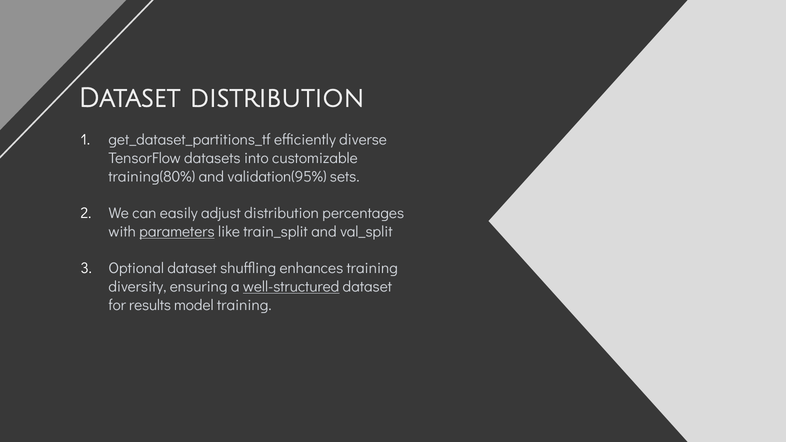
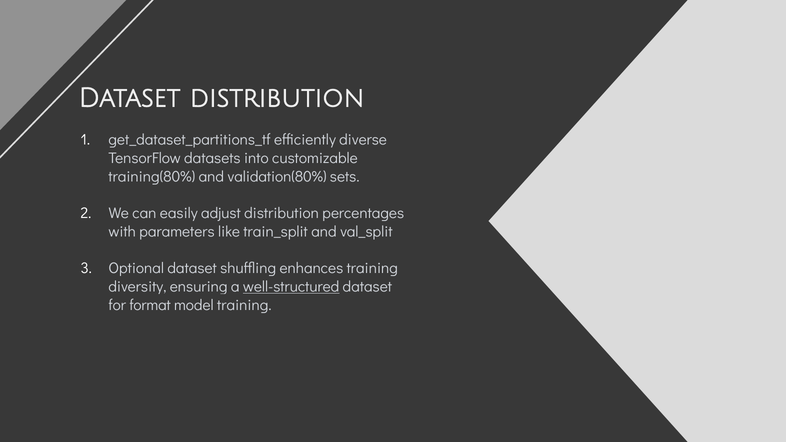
validation(95%: validation(95% -> validation(80%
parameters underline: present -> none
results: results -> format
